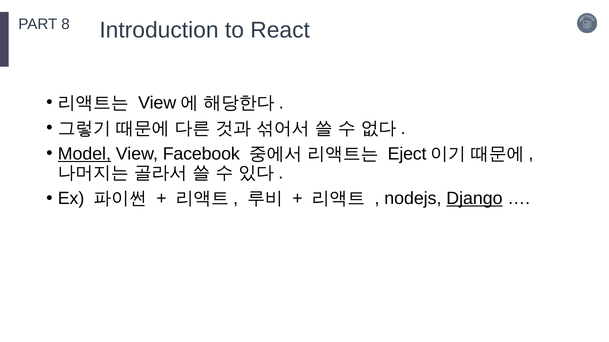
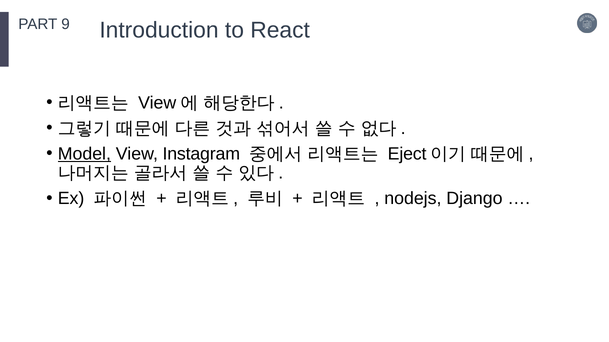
8: 8 -> 9
Facebook: Facebook -> Instagram
Django underline: present -> none
